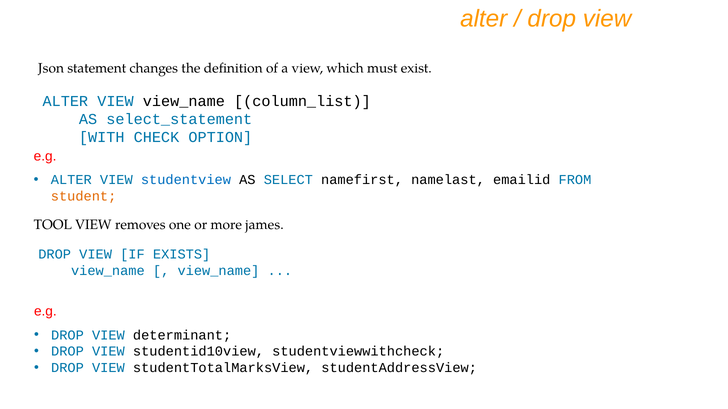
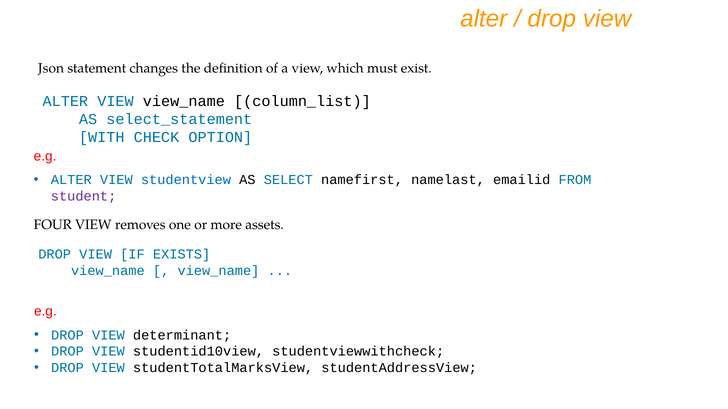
student colour: orange -> purple
TOOL: TOOL -> FOUR
james: james -> assets
